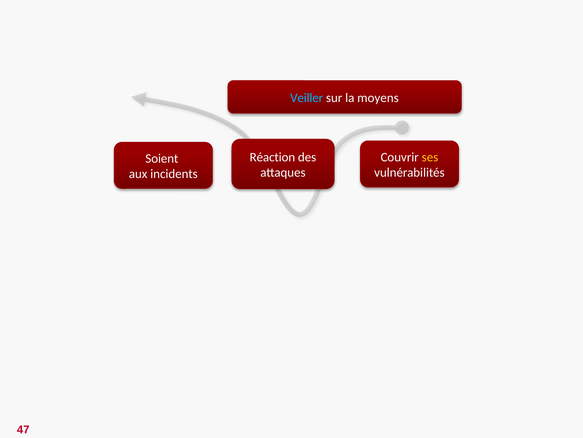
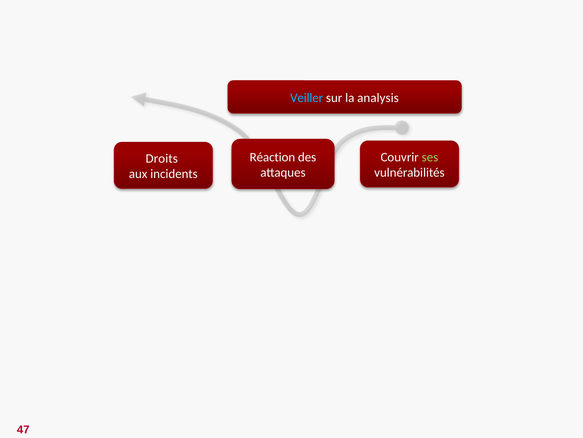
moyens: moyens -> analysis
ses colour: yellow -> light green
Soient: Soient -> Droits
